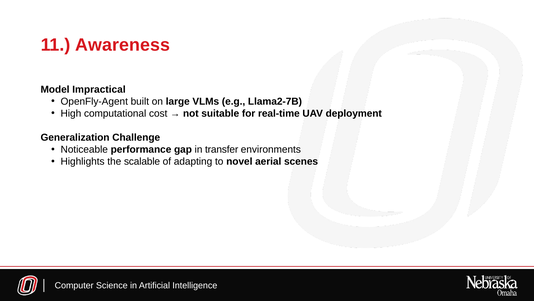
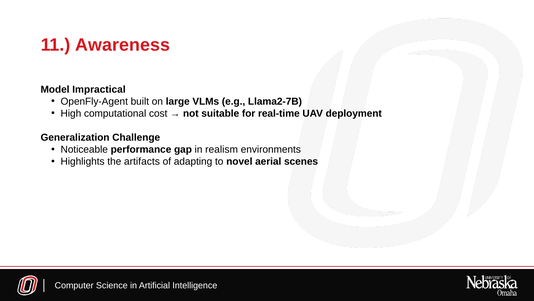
transfer: transfer -> realism
scalable: scalable -> artifacts
